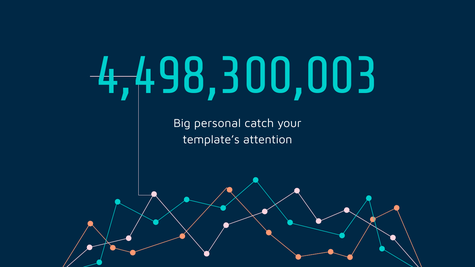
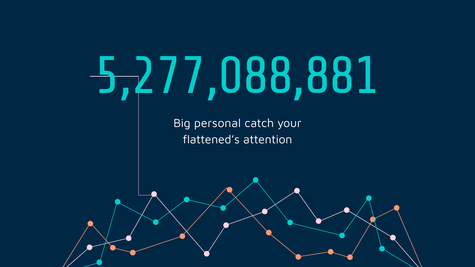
4,498,300,003: 4,498,300,003 -> 5,277,088,881
template’s: template’s -> flattened’s
